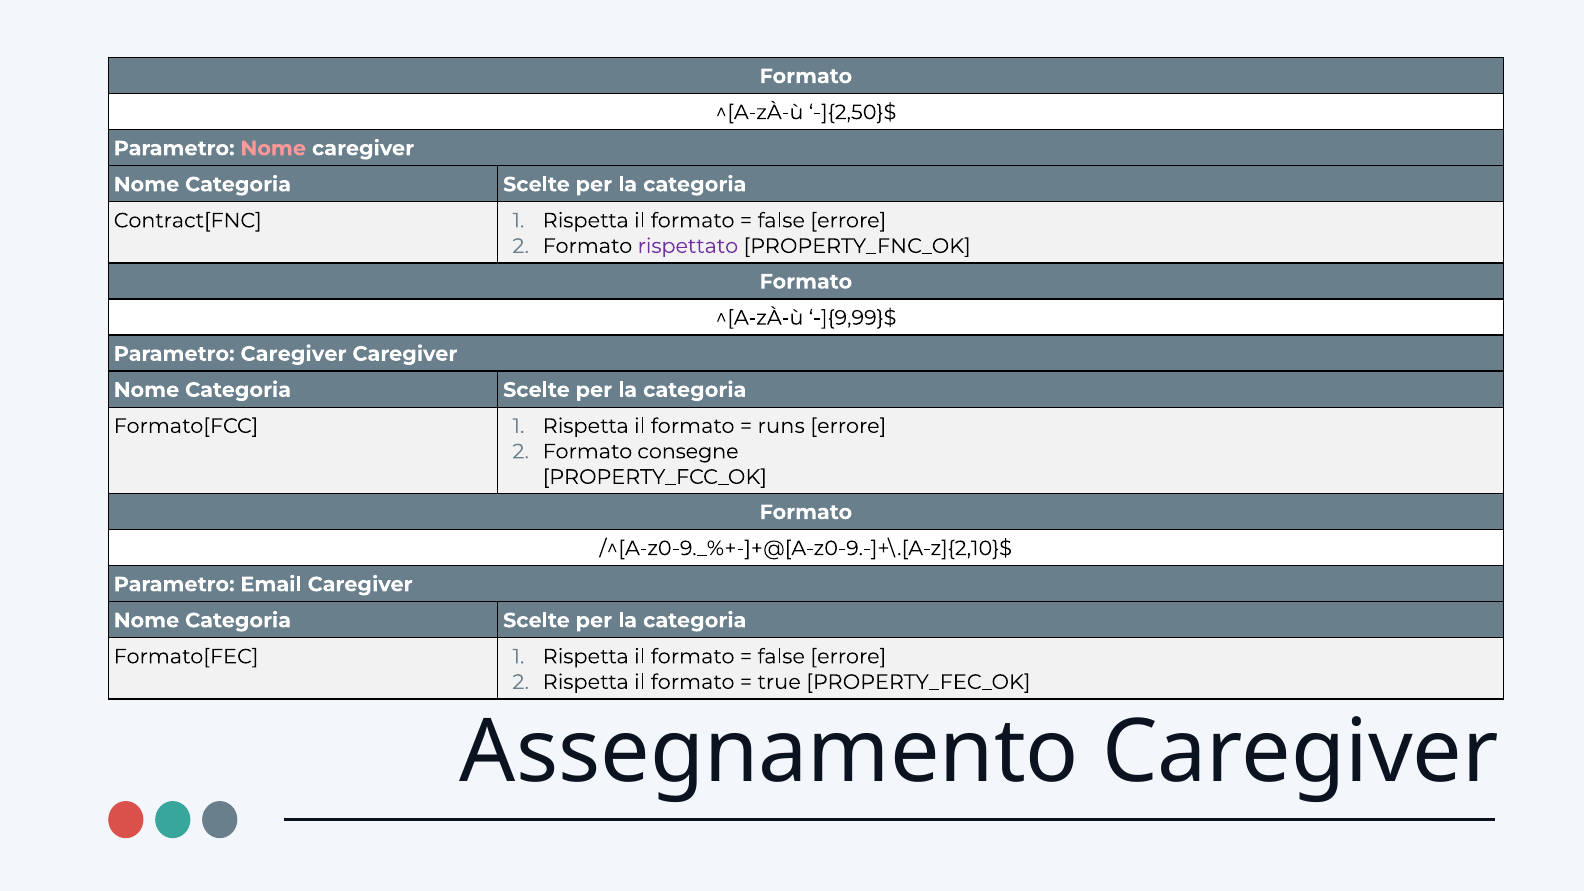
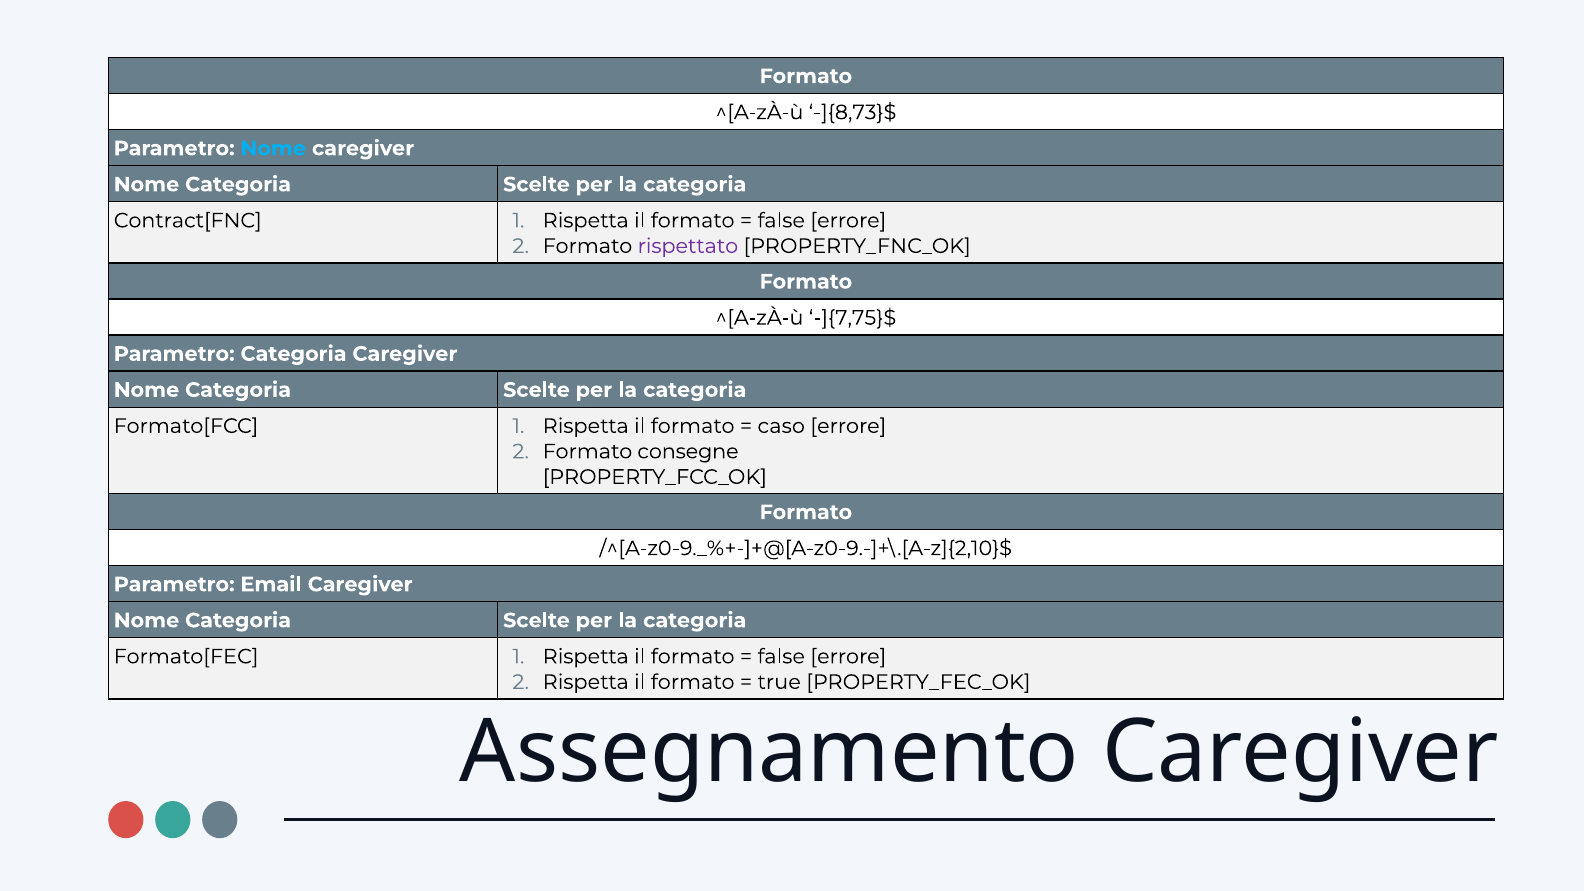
-]{2,50}$: -]{2,50}$ -> -]{8,73}$
Nome at (273, 148) colour: pink -> light blue
-]{9,99}$: -]{9,99}$ -> -]{7,75}$
Parametro Caregiver: Caregiver -> Categoria
runs: runs -> caso
